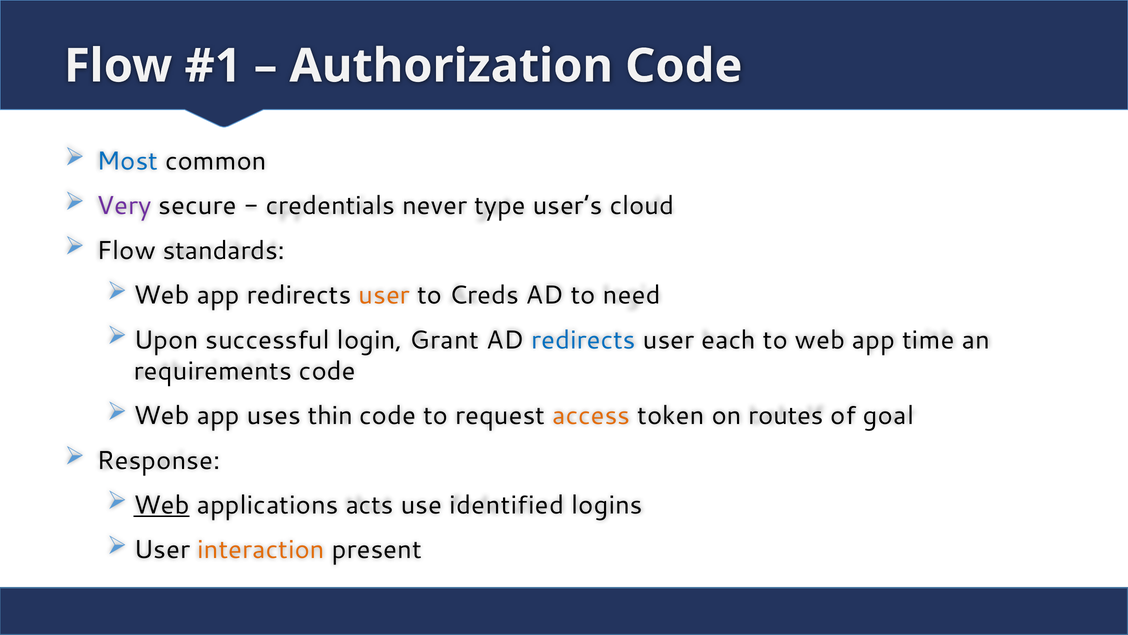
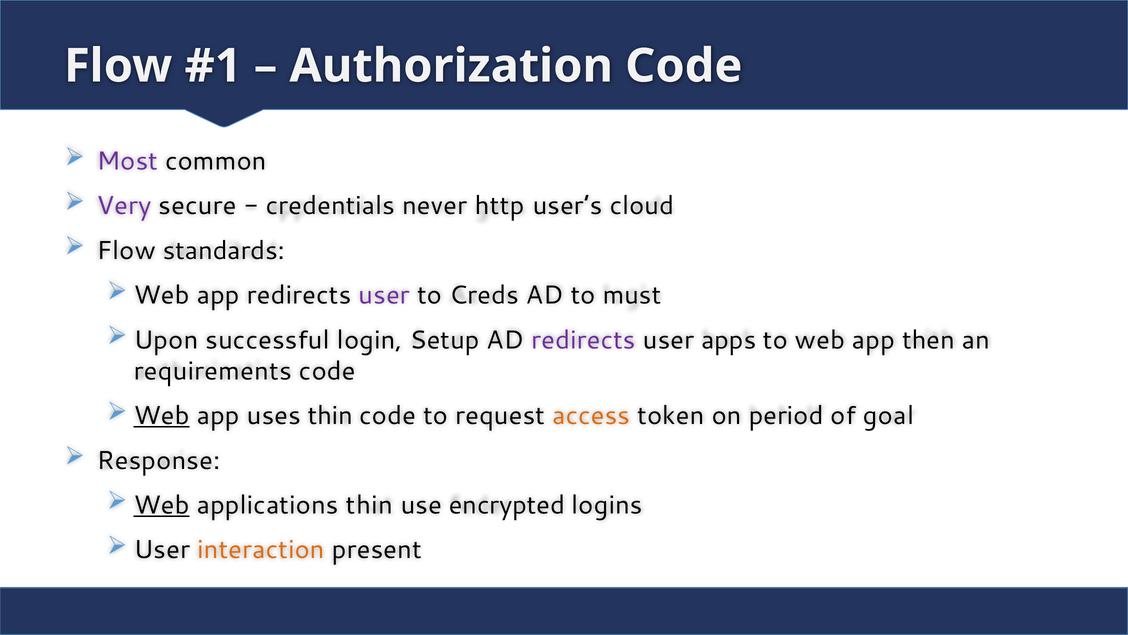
Most colour: blue -> purple
type: type -> http
user at (384, 295) colour: orange -> purple
need: need -> must
Grant: Grant -> Setup
redirects at (583, 340) colour: blue -> purple
each: each -> apps
time: time -> then
Web at (162, 415) underline: none -> present
routes: routes -> period
applications acts: acts -> thin
identified: identified -> encrypted
